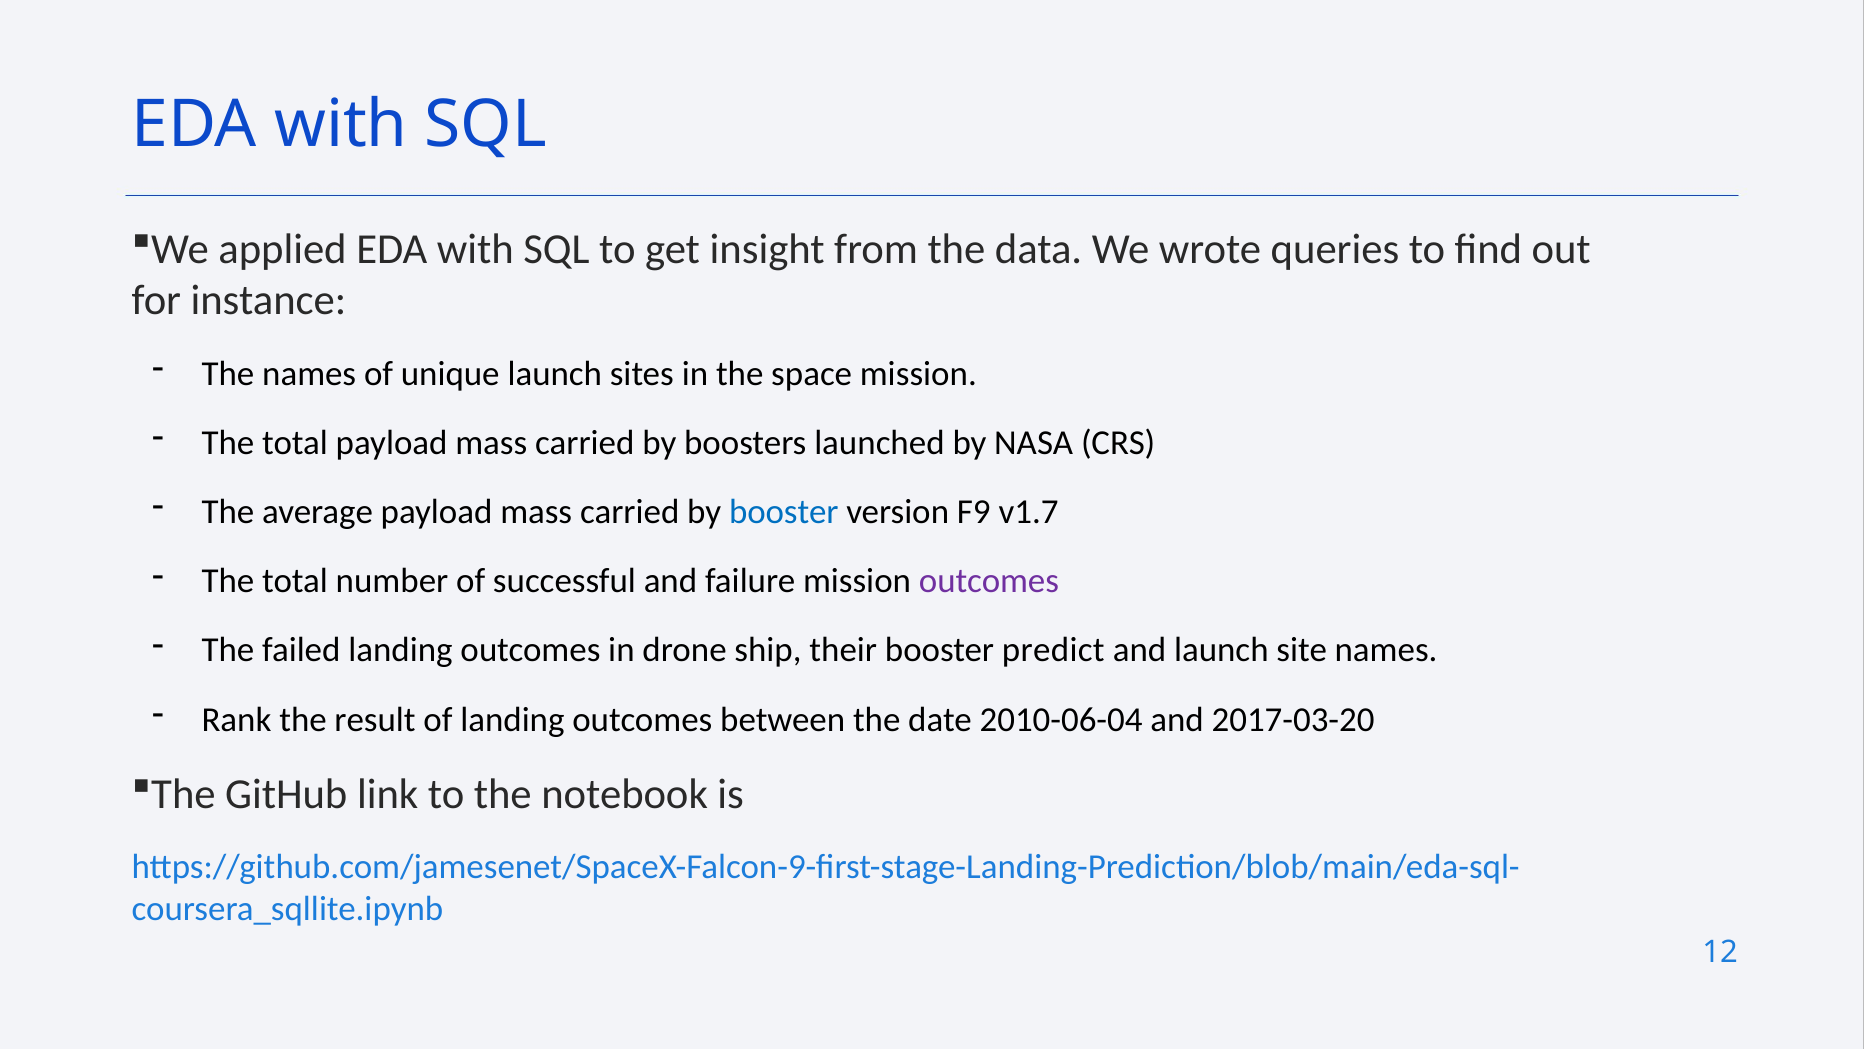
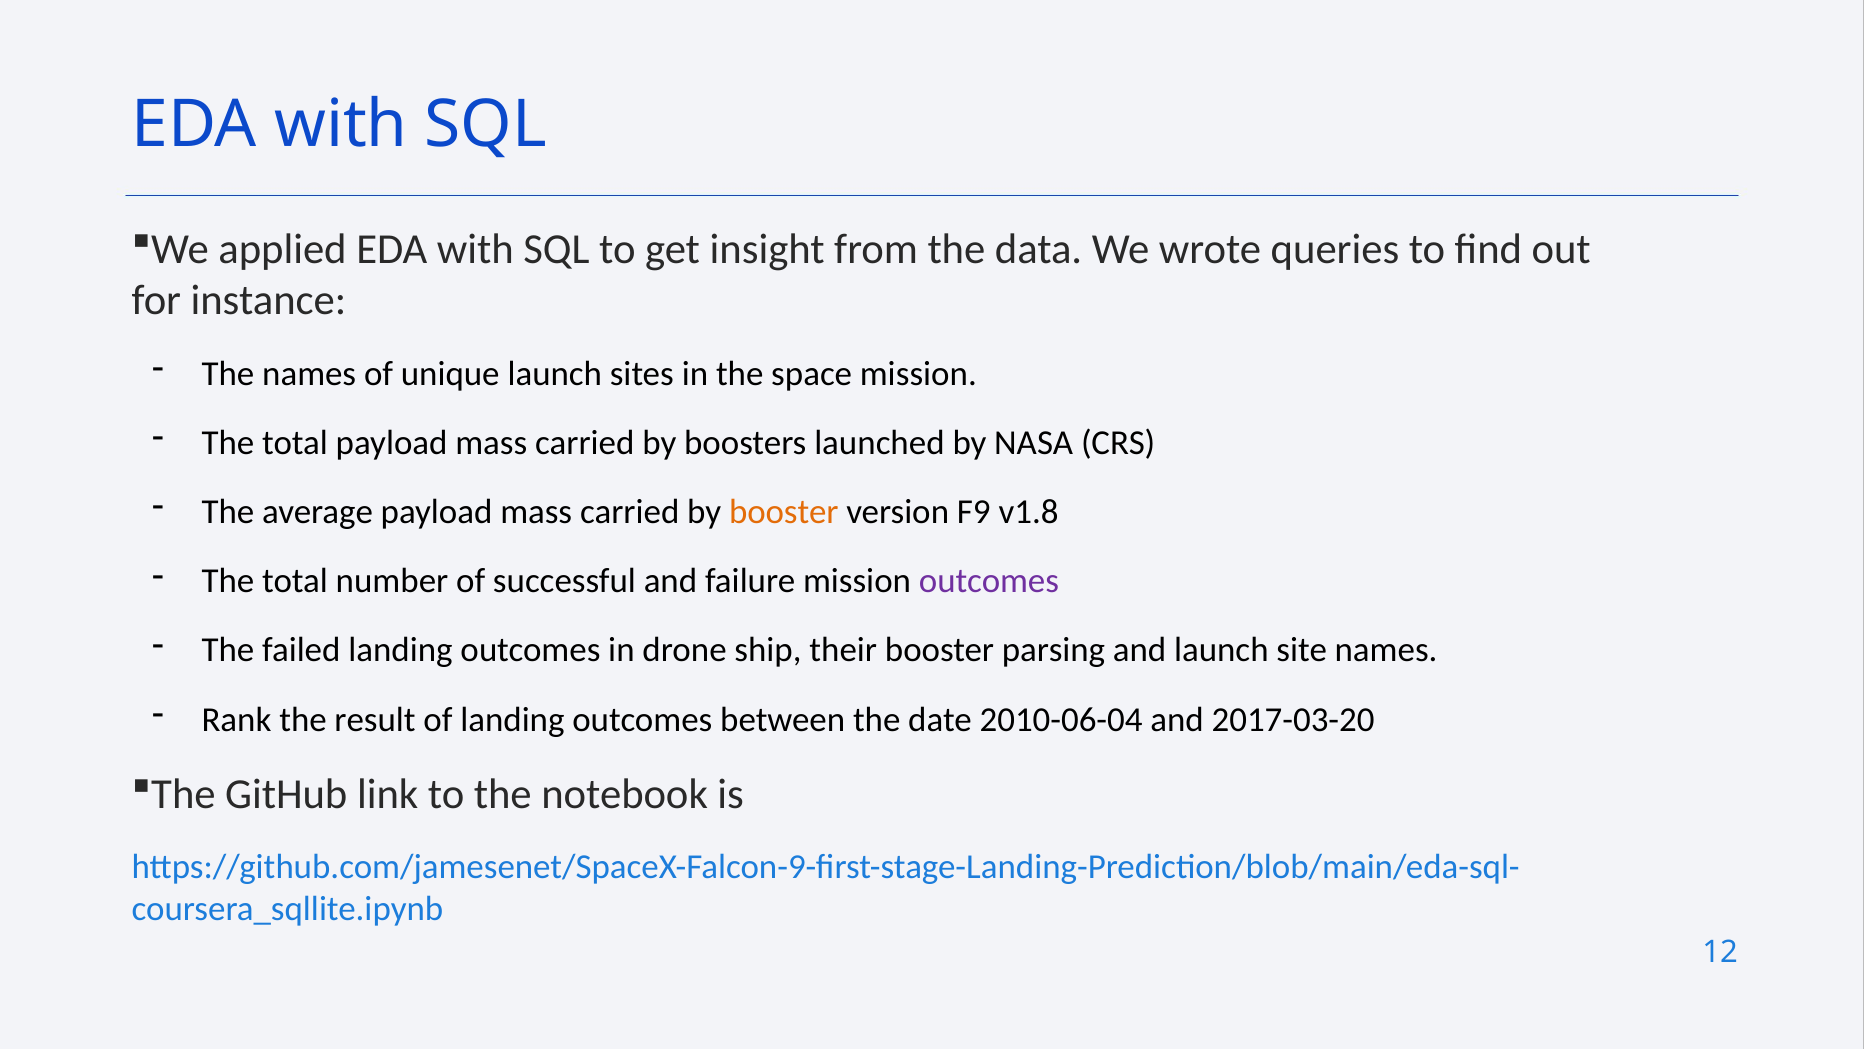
booster at (784, 512) colour: blue -> orange
v1.7: v1.7 -> v1.8
predict: predict -> parsing
